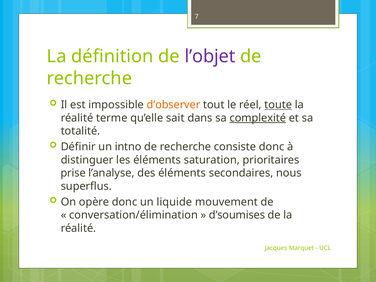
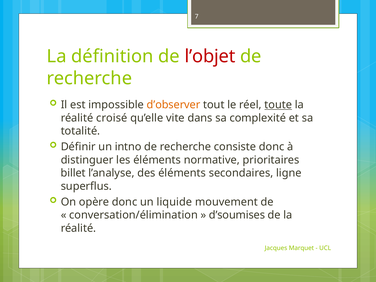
l’objet colour: purple -> red
terme: terme -> croisé
sait: sait -> vite
complexité underline: present -> none
saturation: saturation -> normative
prise: prise -> billet
nous: nous -> ligne
